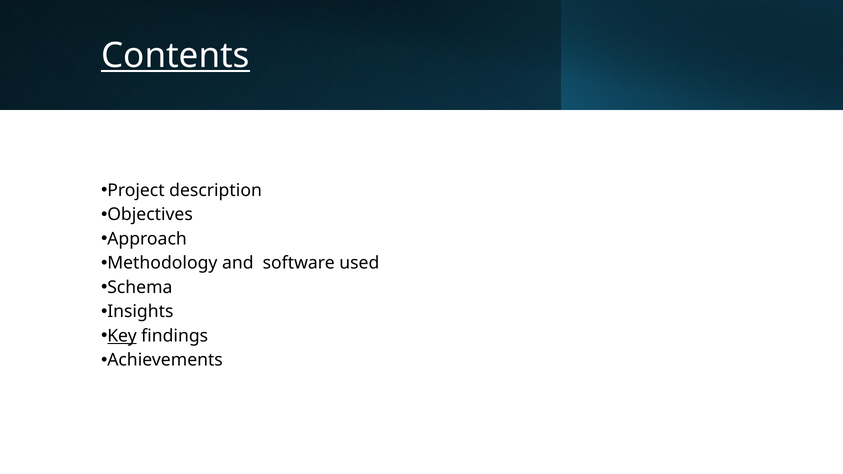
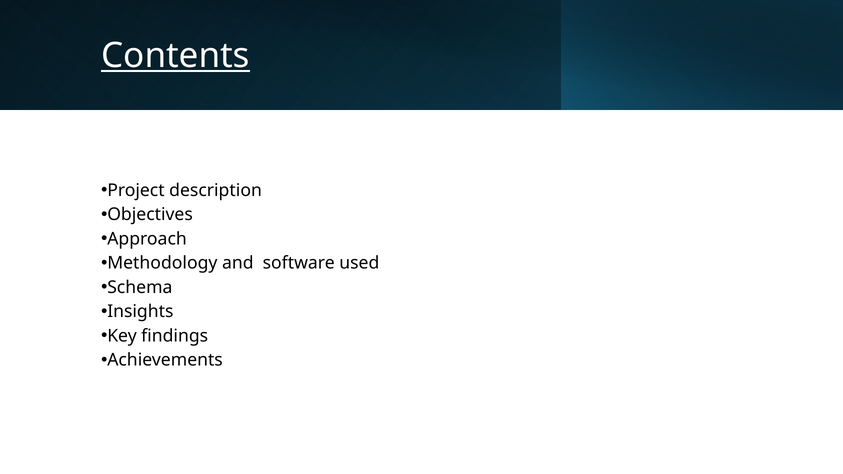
Key underline: present -> none
